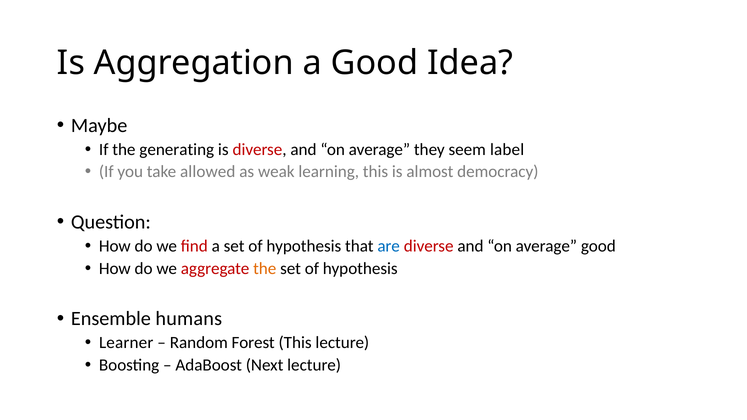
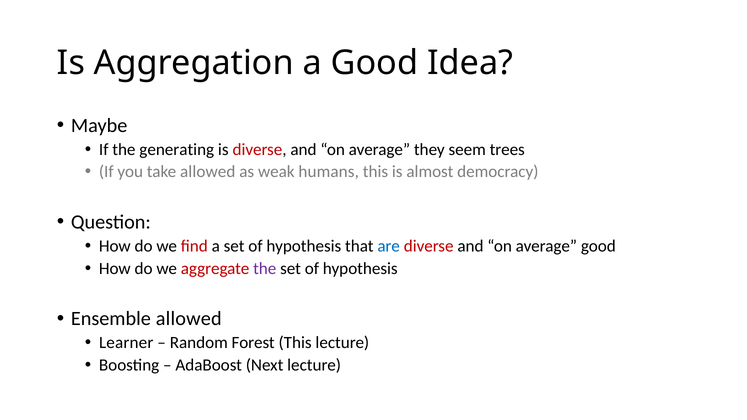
label: label -> trees
learning: learning -> humans
the at (265, 269) colour: orange -> purple
Ensemble humans: humans -> allowed
